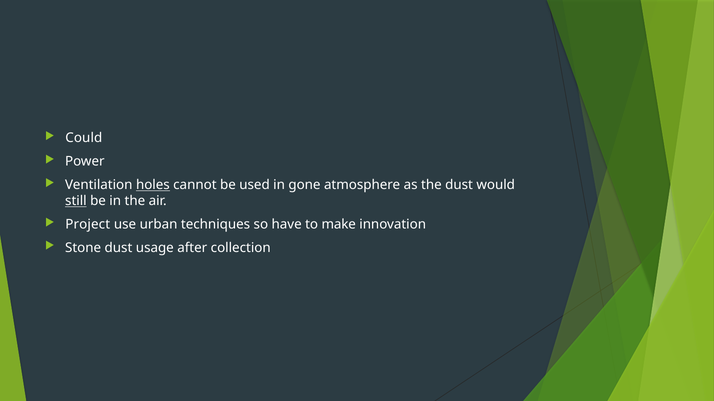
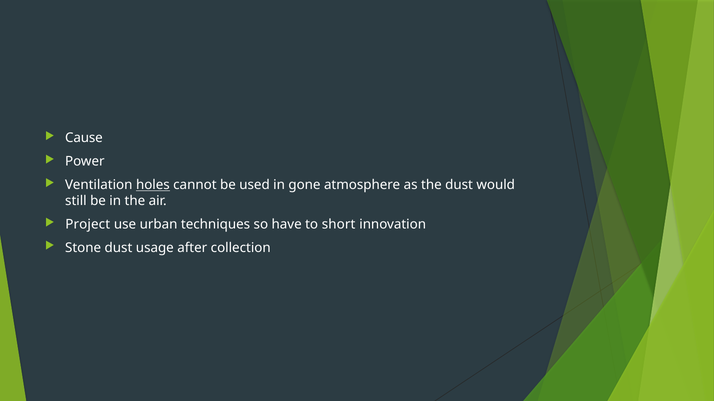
Could: Could -> Cause
still underline: present -> none
make: make -> short
